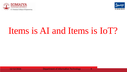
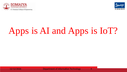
Items at (19, 30): Items -> Apps
and Items: Items -> Apps
